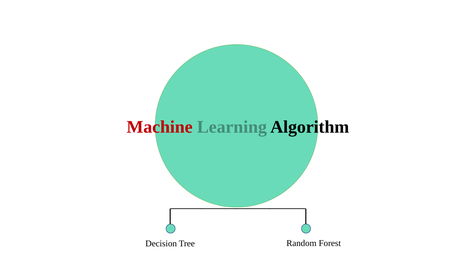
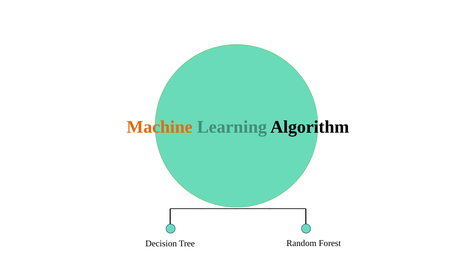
Machine colour: red -> orange
